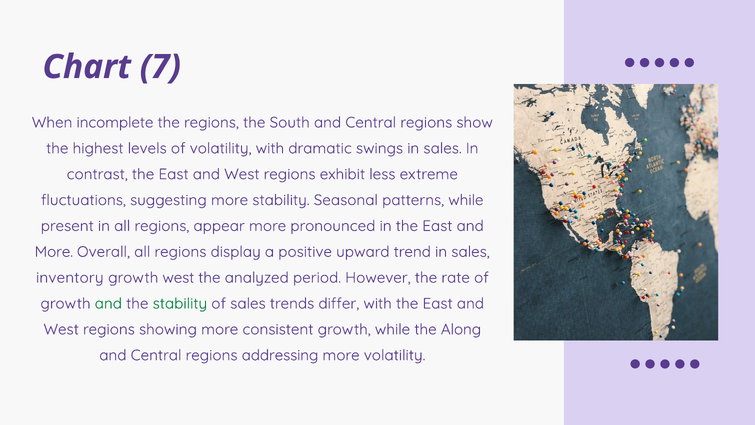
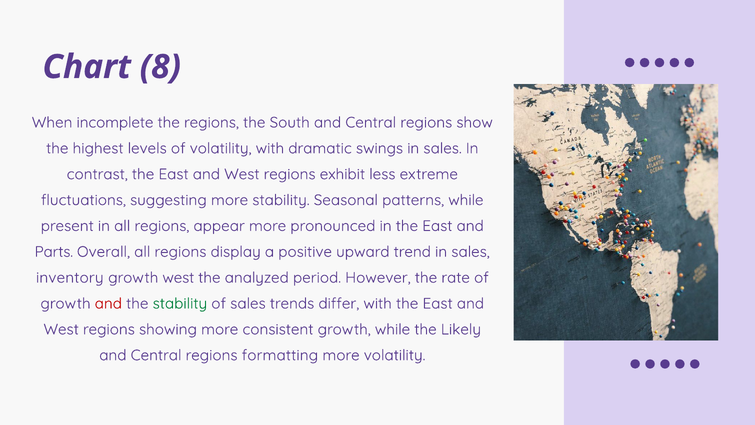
7: 7 -> 8
More at (54, 252): More -> Parts
and at (108, 303) colour: green -> red
Along: Along -> Likely
addressing: addressing -> formatting
